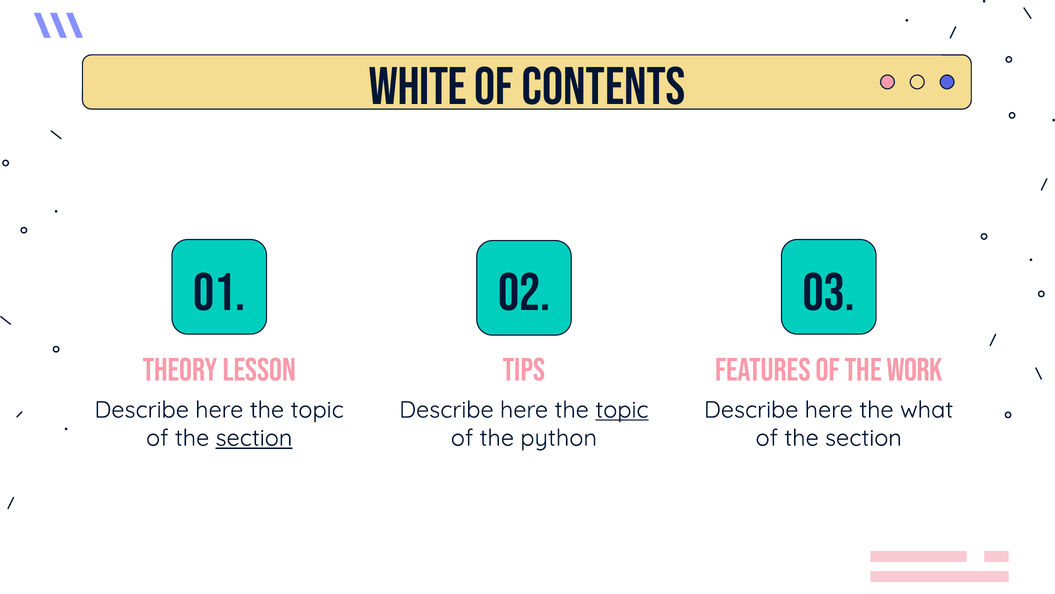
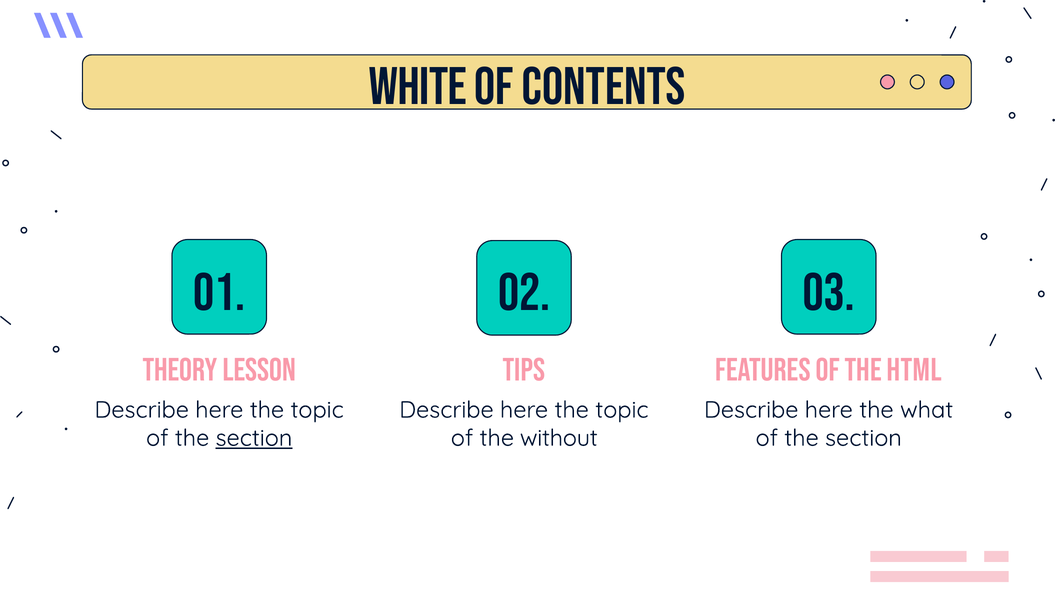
WORK: WORK -> HTML
topic at (622, 410) underline: present -> none
python: python -> without
